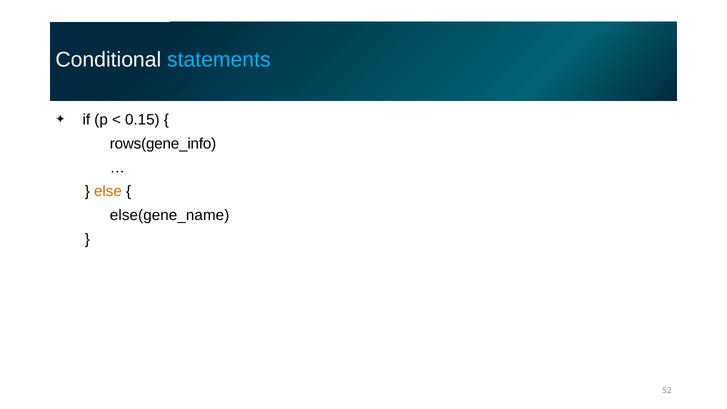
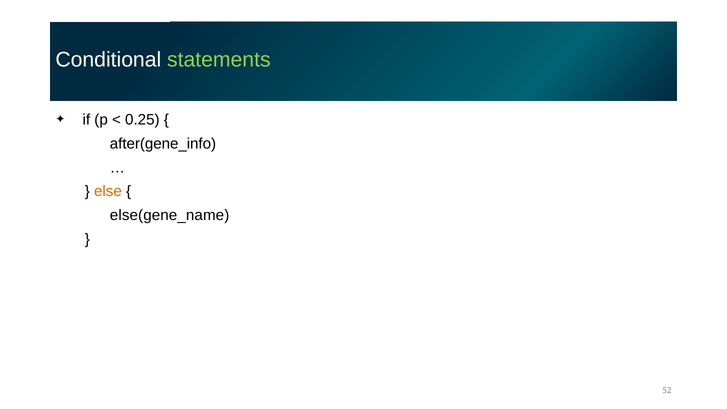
statements colour: light blue -> light green
0.15: 0.15 -> 0.25
rows(gene_info: rows(gene_info -> after(gene_info
